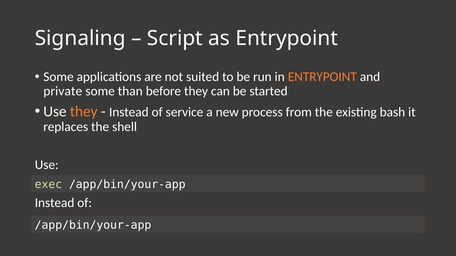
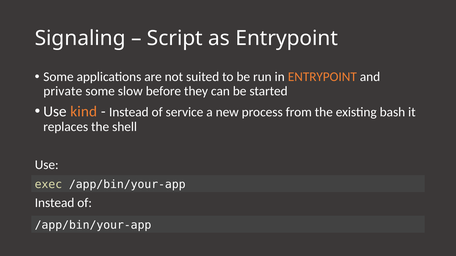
than: than -> slow
Use they: they -> kind
